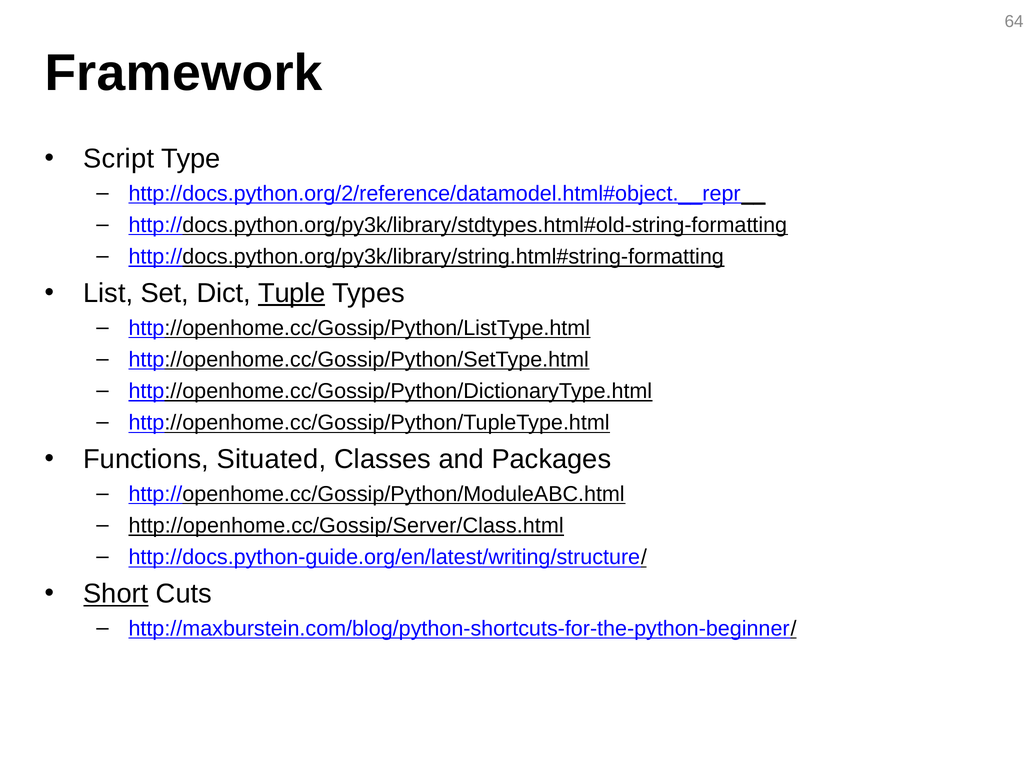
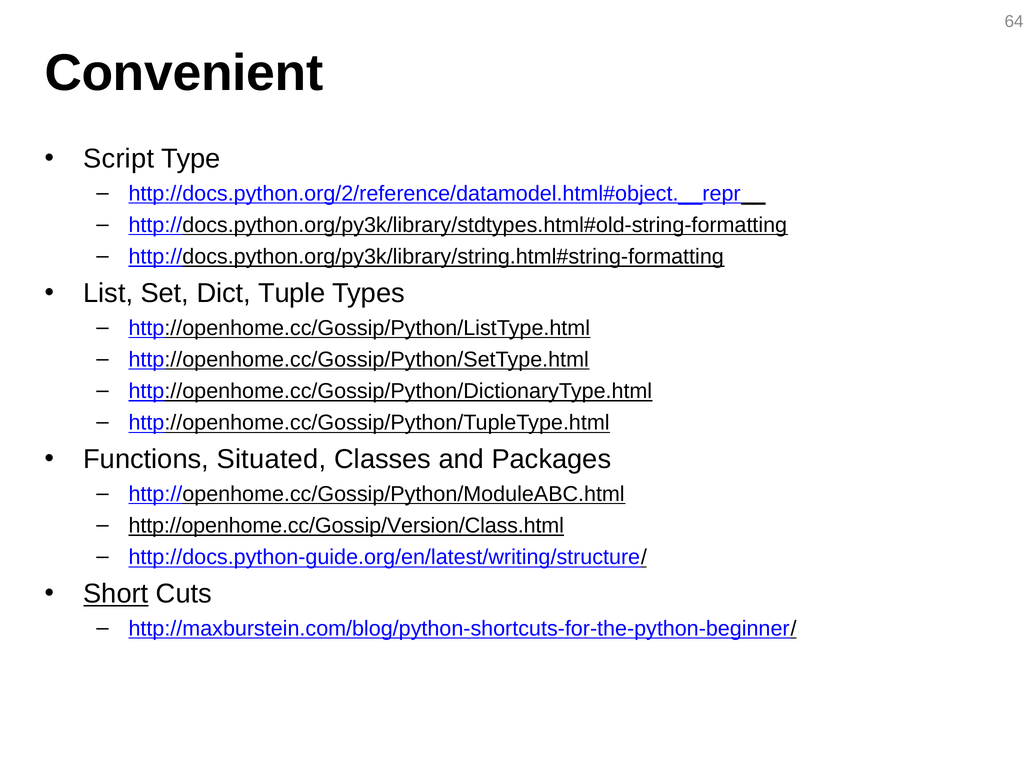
Framework: Framework -> Convenient
Tuple underline: present -> none
http://openhome.cc/Gossip/Server/Class.html: http://openhome.cc/Gossip/Server/Class.html -> http://openhome.cc/Gossip/Version/Class.html
